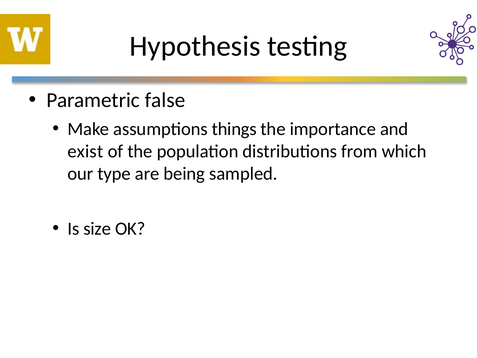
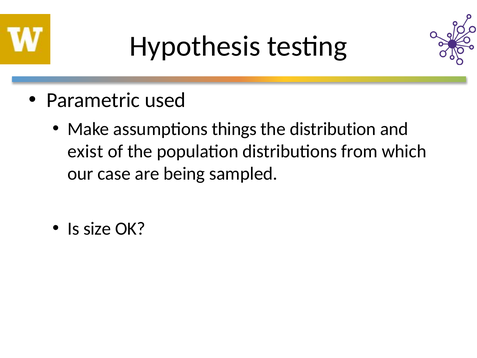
false: false -> used
importance: importance -> distribution
type: type -> case
